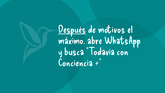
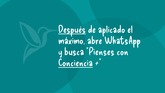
motivos: motivos -> aplicado
Todavía: Todavía -> Pienses
Conciencia underline: none -> present
